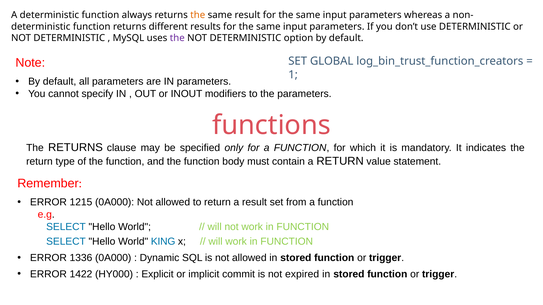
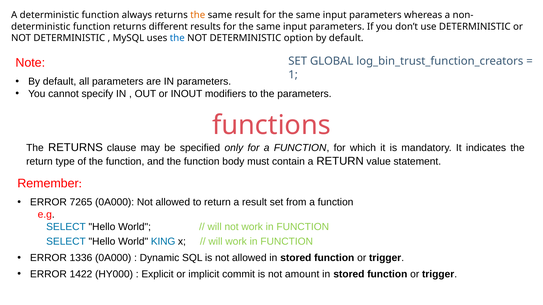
the at (177, 38) colour: purple -> blue
1215: 1215 -> 7265
expired: expired -> amount
